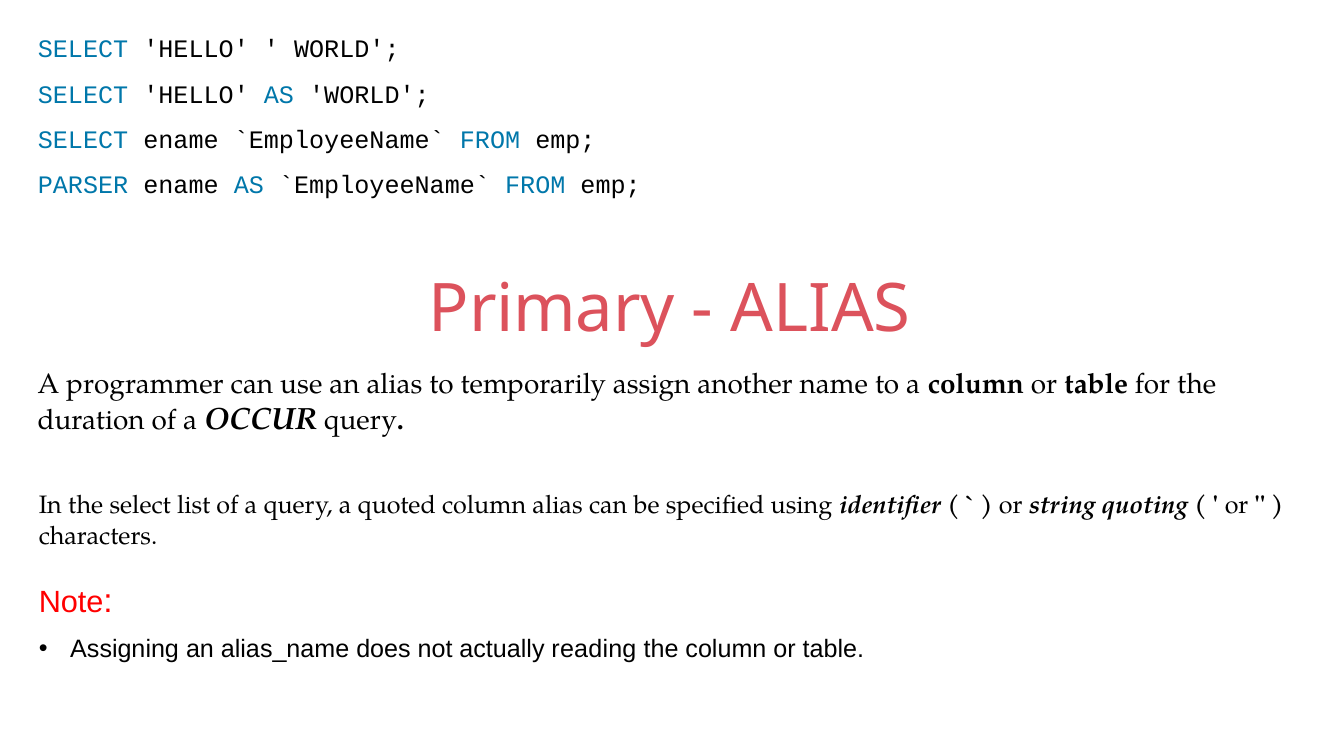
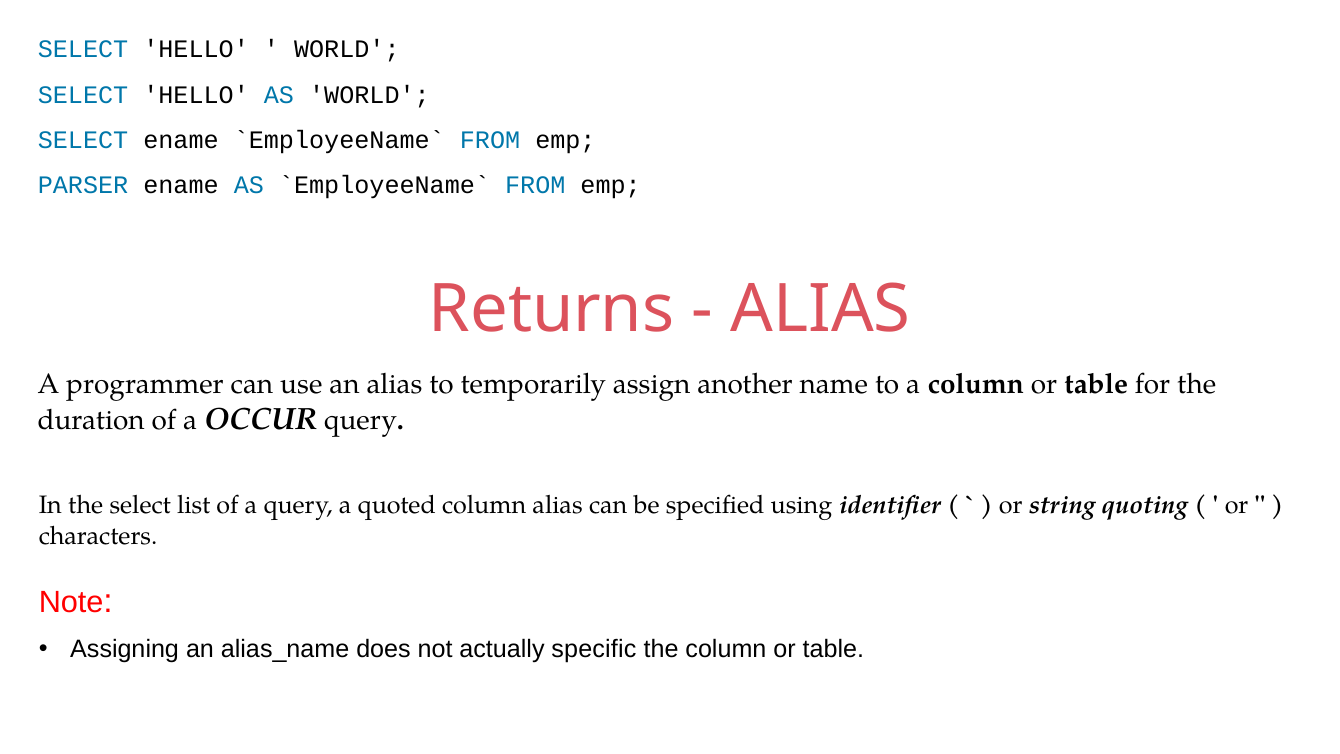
Primary: Primary -> Returns
reading: reading -> specific
